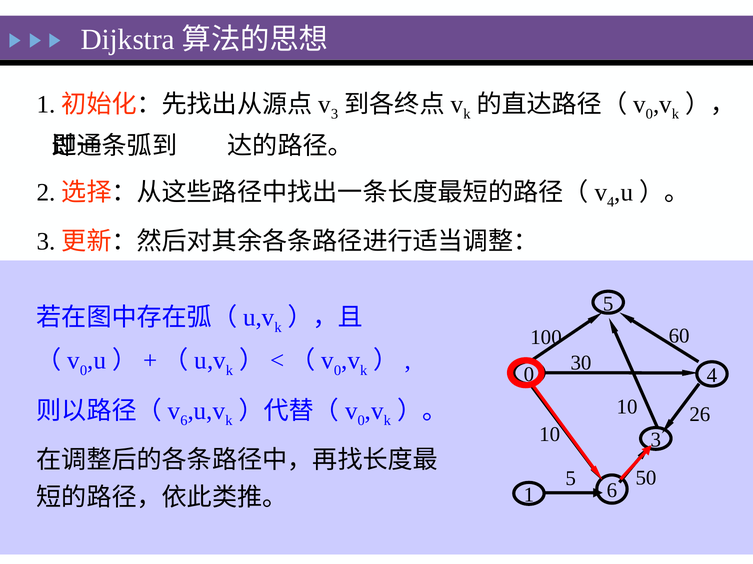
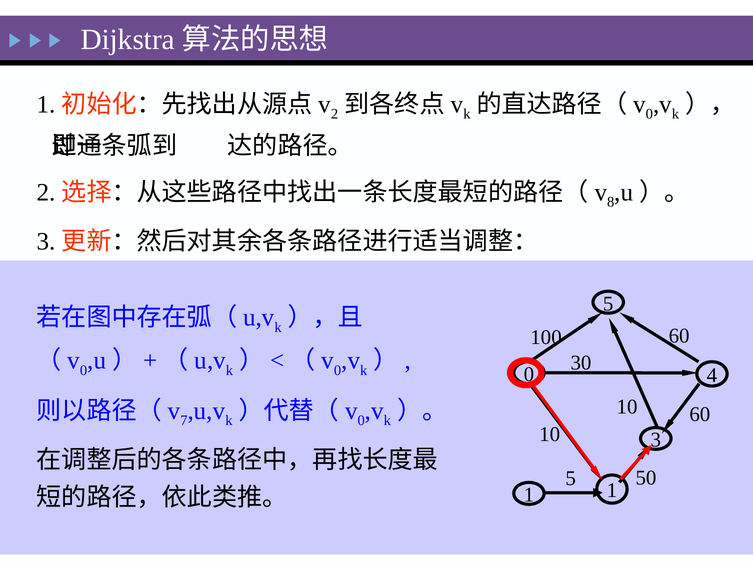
3 at (335, 114): 3 -> 2
4 at (611, 202): 4 -> 8
10 26: 26 -> 60
6 at (184, 421): 6 -> 7
1 6: 6 -> 1
